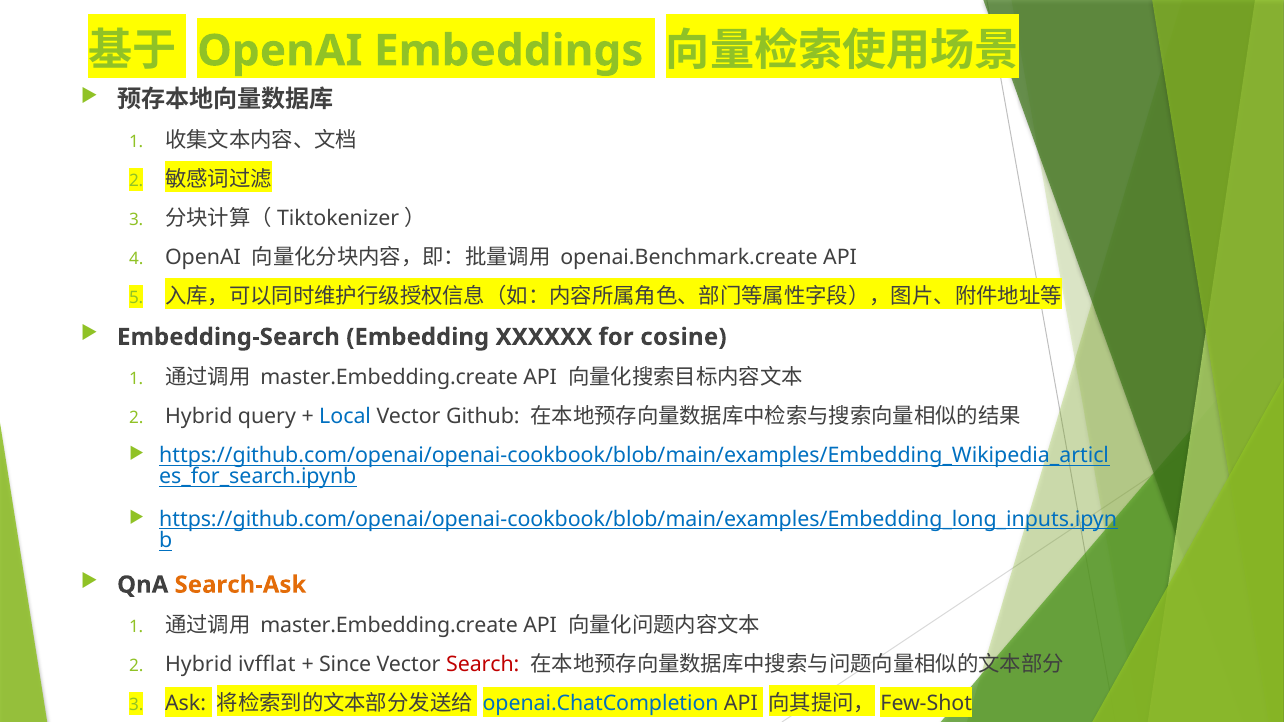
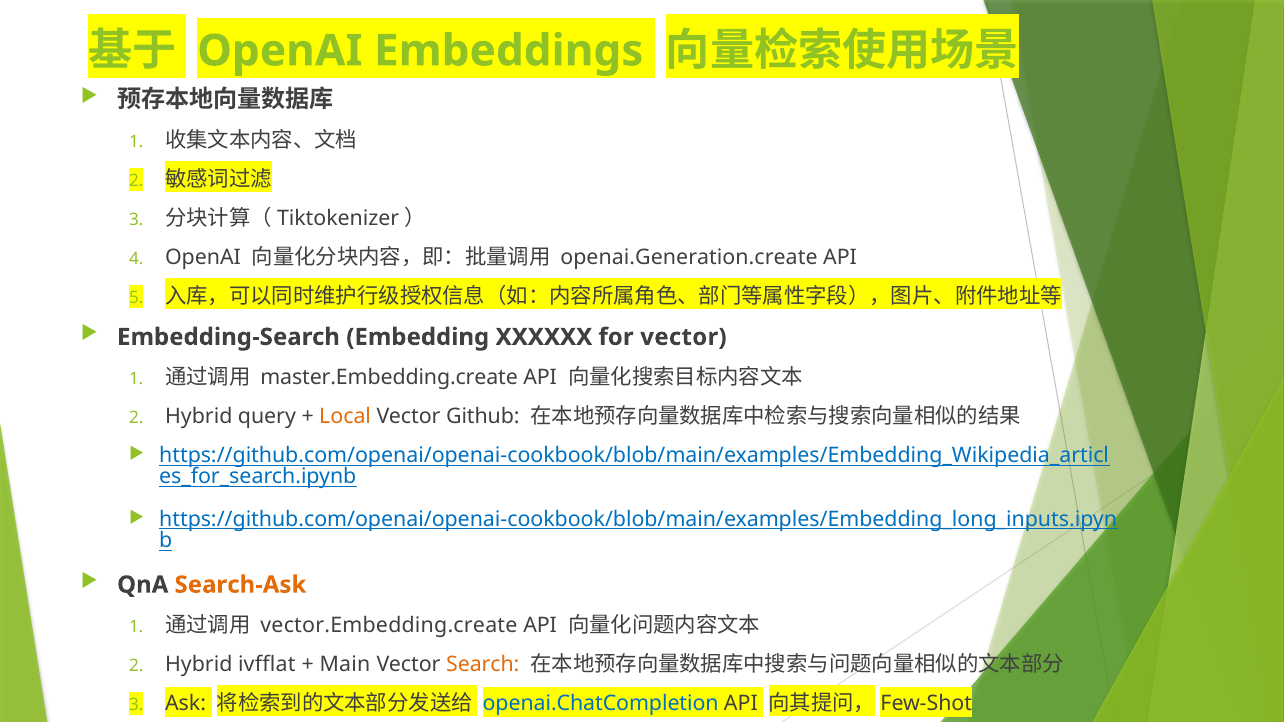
openai.Benchmark.create: openai.Benchmark.create -> openai.Generation.create
for cosine: cosine -> vector
Local colour: blue -> orange
master.Embedding.create at (389, 625): master.Embedding.create -> vector.Embedding.create
Since: Since -> Main
Search colour: red -> orange
